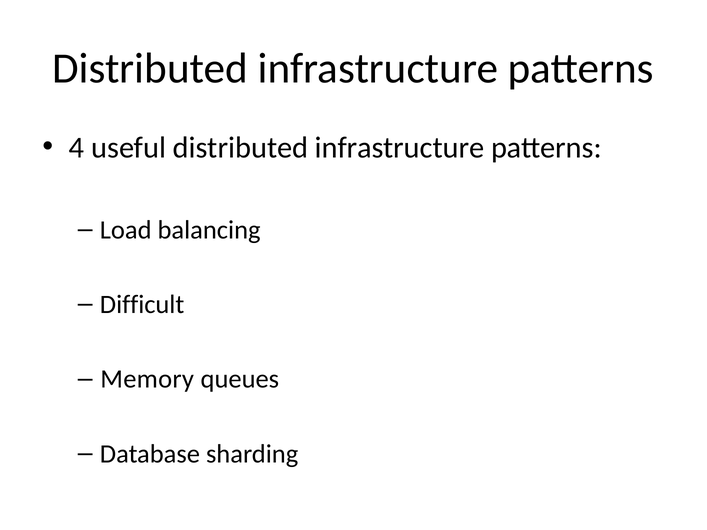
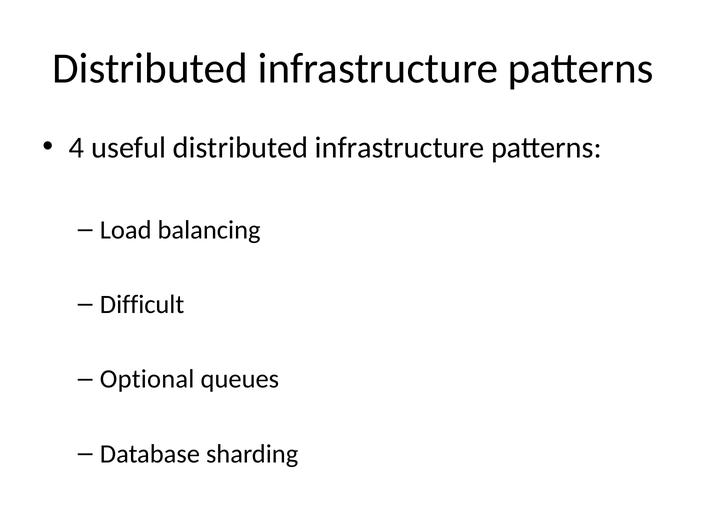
Memory: Memory -> Optional
